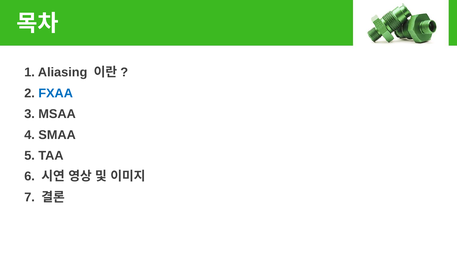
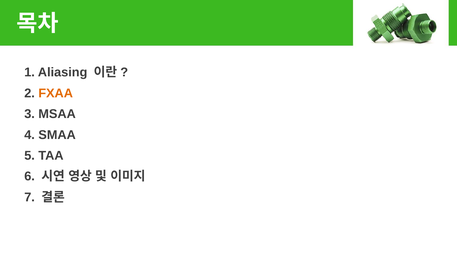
FXAA colour: blue -> orange
